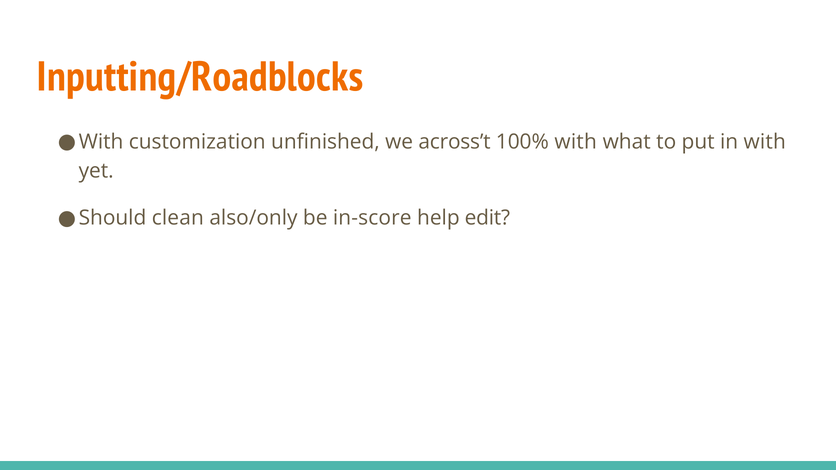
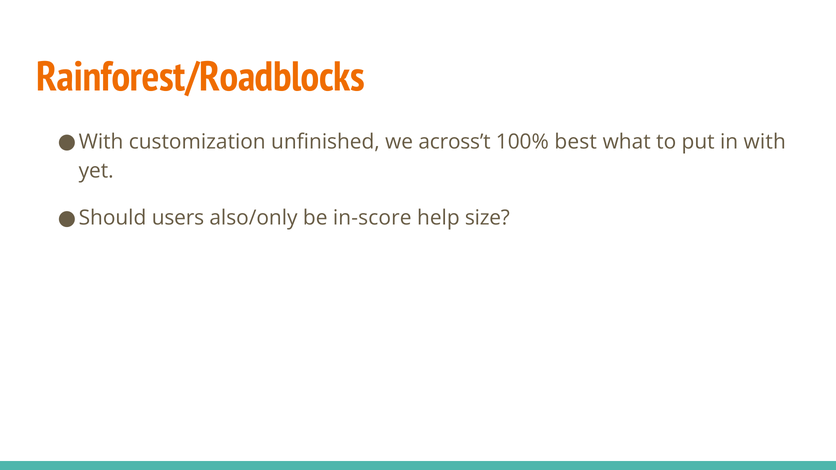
Inputting/Roadblocks: Inputting/Roadblocks -> Rainforest/Roadblocks
100% with: with -> best
clean: clean -> users
edit: edit -> size
